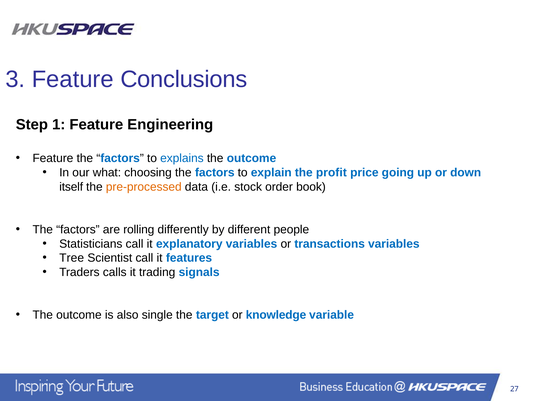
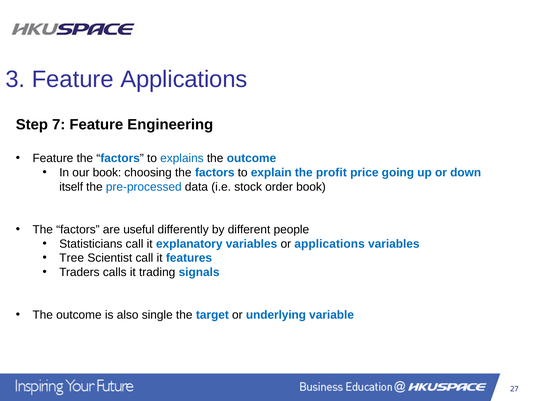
Feature Conclusions: Conclusions -> Applications
1: 1 -> 7
our what: what -> book
pre-processed colour: orange -> blue
rolling: rolling -> useful
or transactions: transactions -> applications
knowledge: knowledge -> underlying
